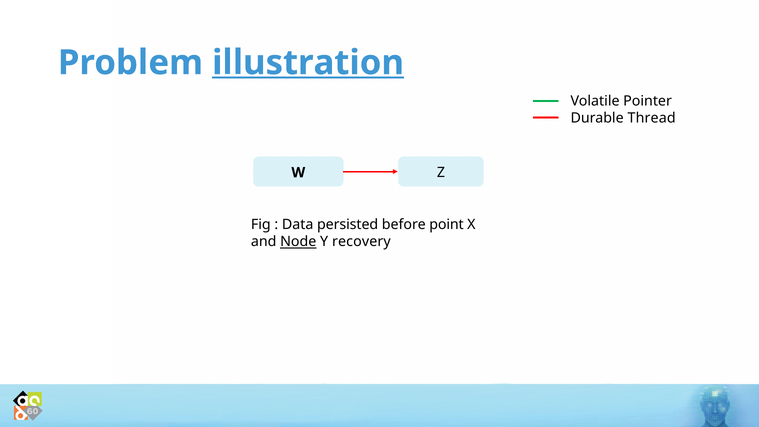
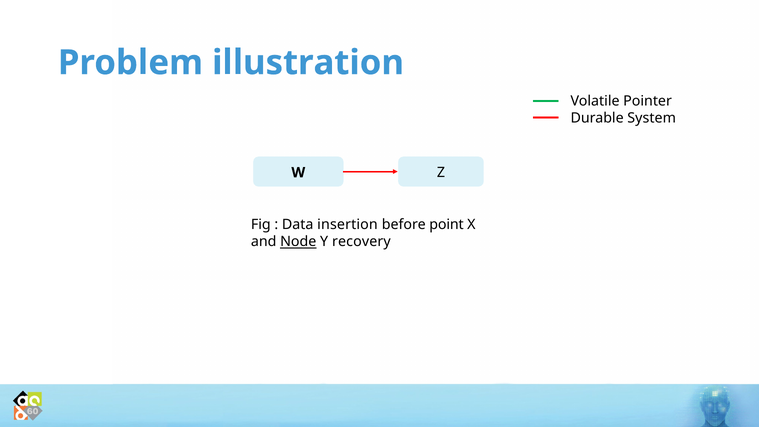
illustration underline: present -> none
Thread: Thread -> System
persisted: persisted -> insertion
